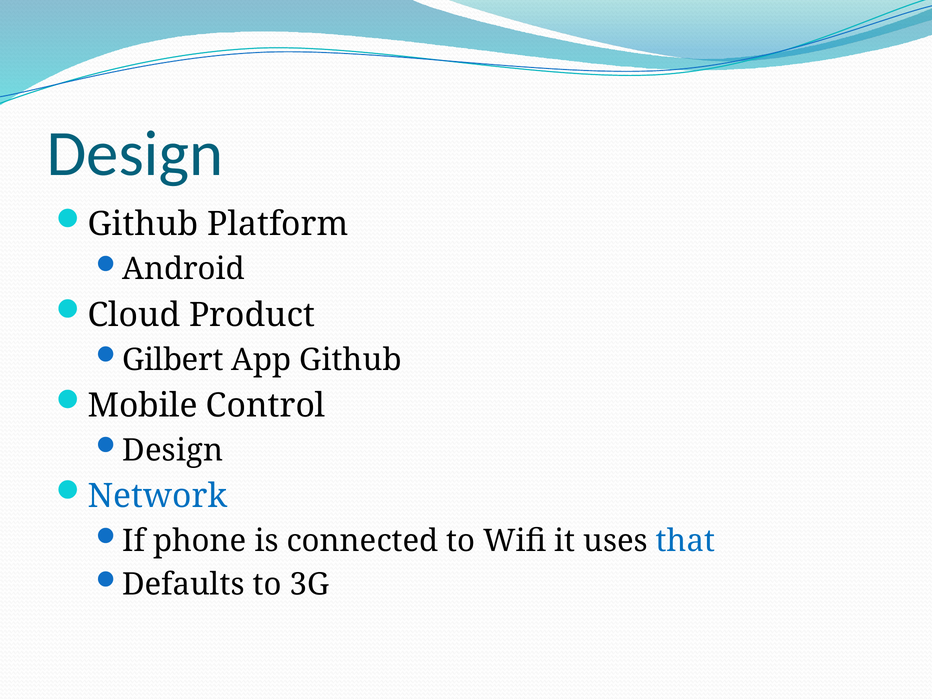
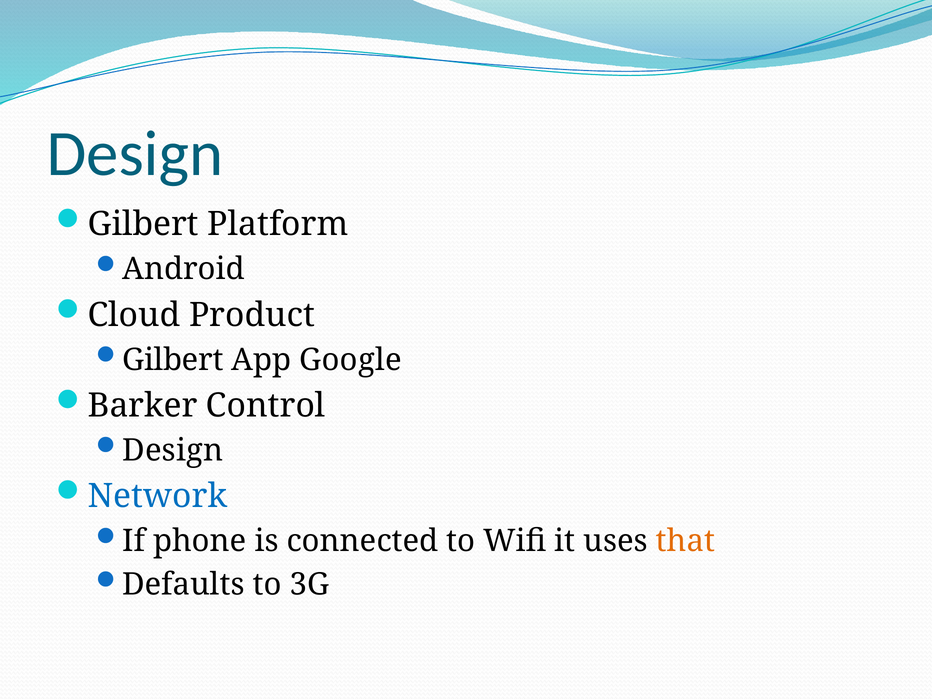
Github at (143, 224): Github -> Gilbert
App Github: Github -> Google
Mobile: Mobile -> Barker
that colour: blue -> orange
